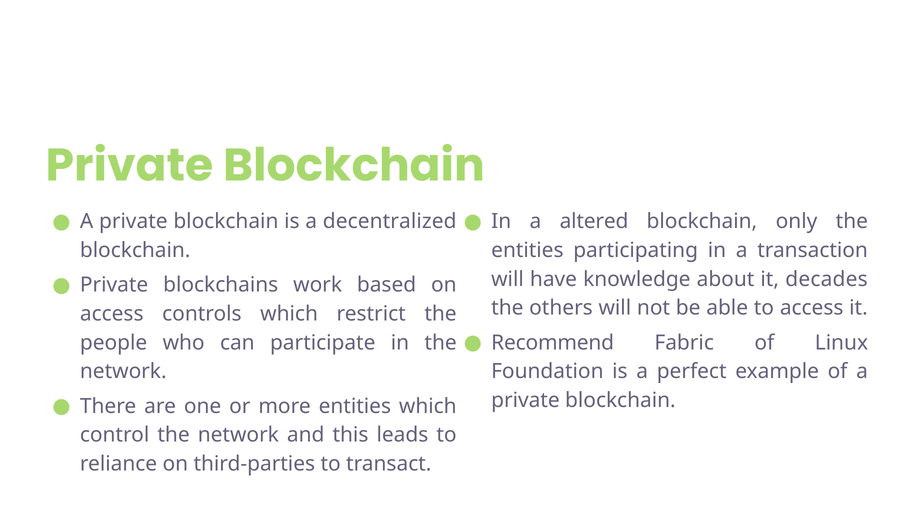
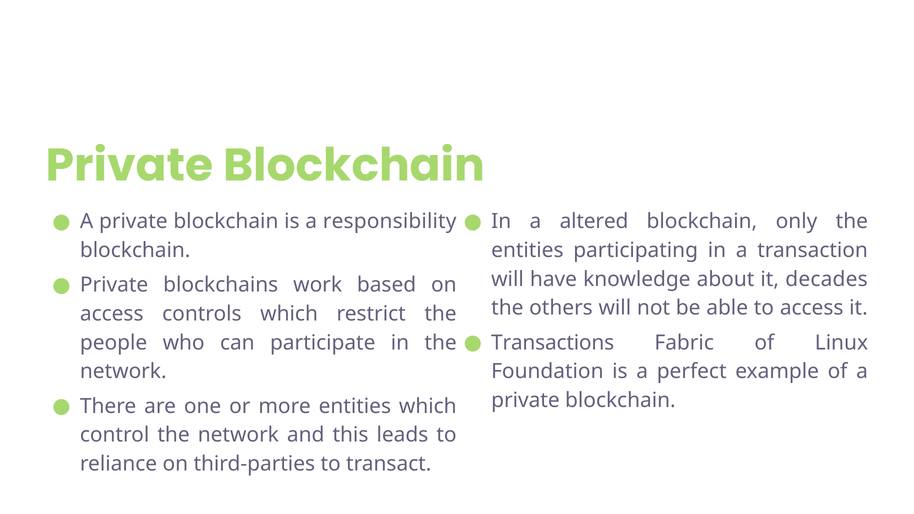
decentralized: decentralized -> responsibility
Recommend: Recommend -> Transactions
